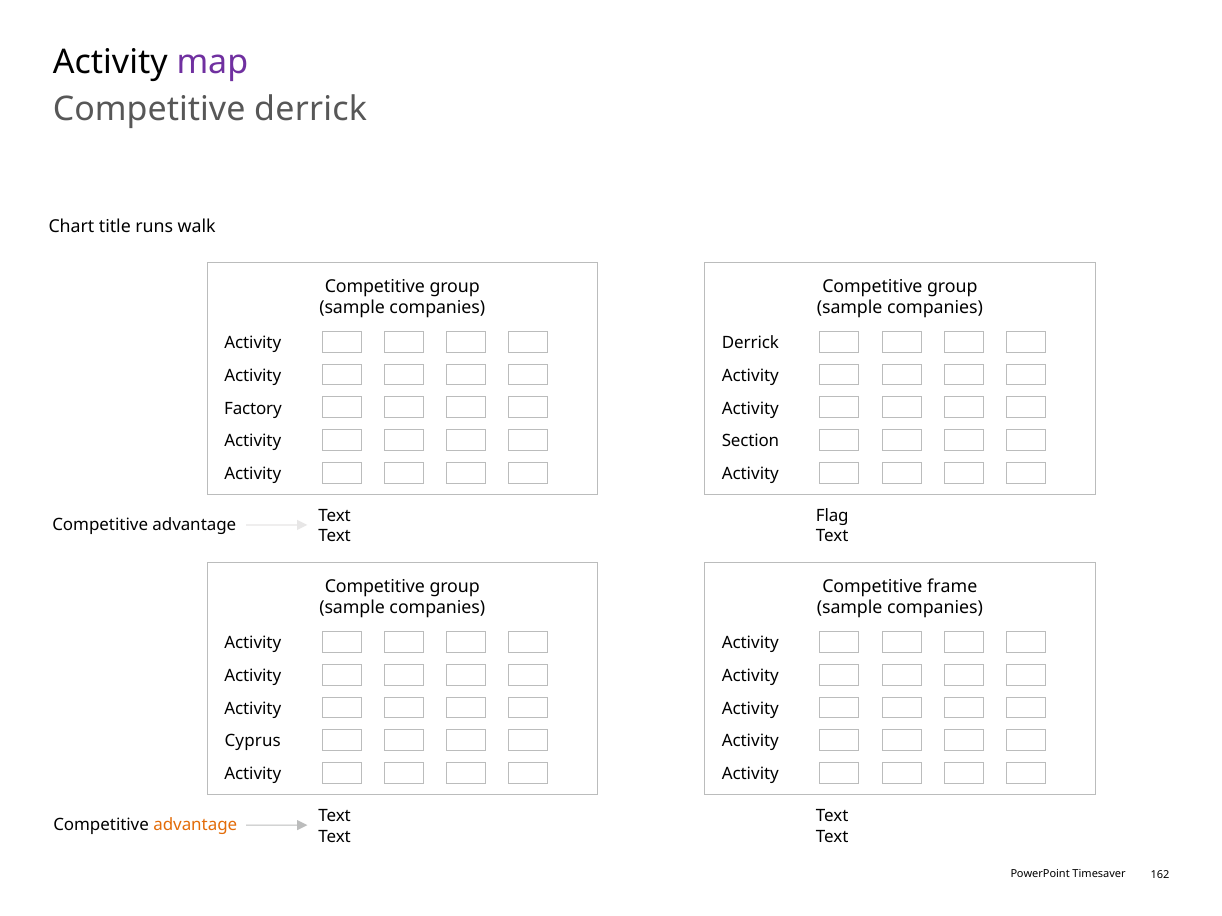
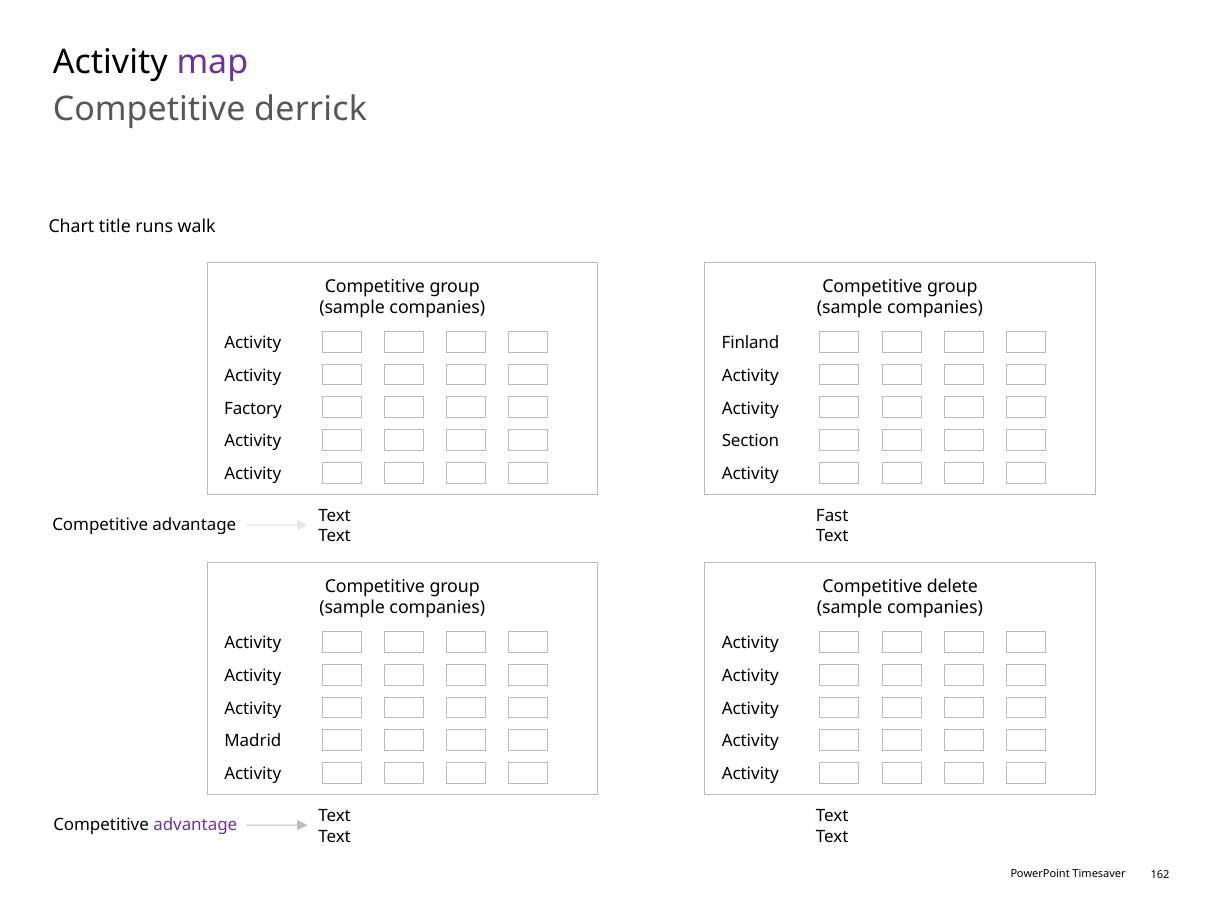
Derrick at (750, 343): Derrick -> Finland
Flag: Flag -> Fast
frame: frame -> delete
Cyprus: Cyprus -> Madrid
advantage at (195, 826) colour: orange -> purple
